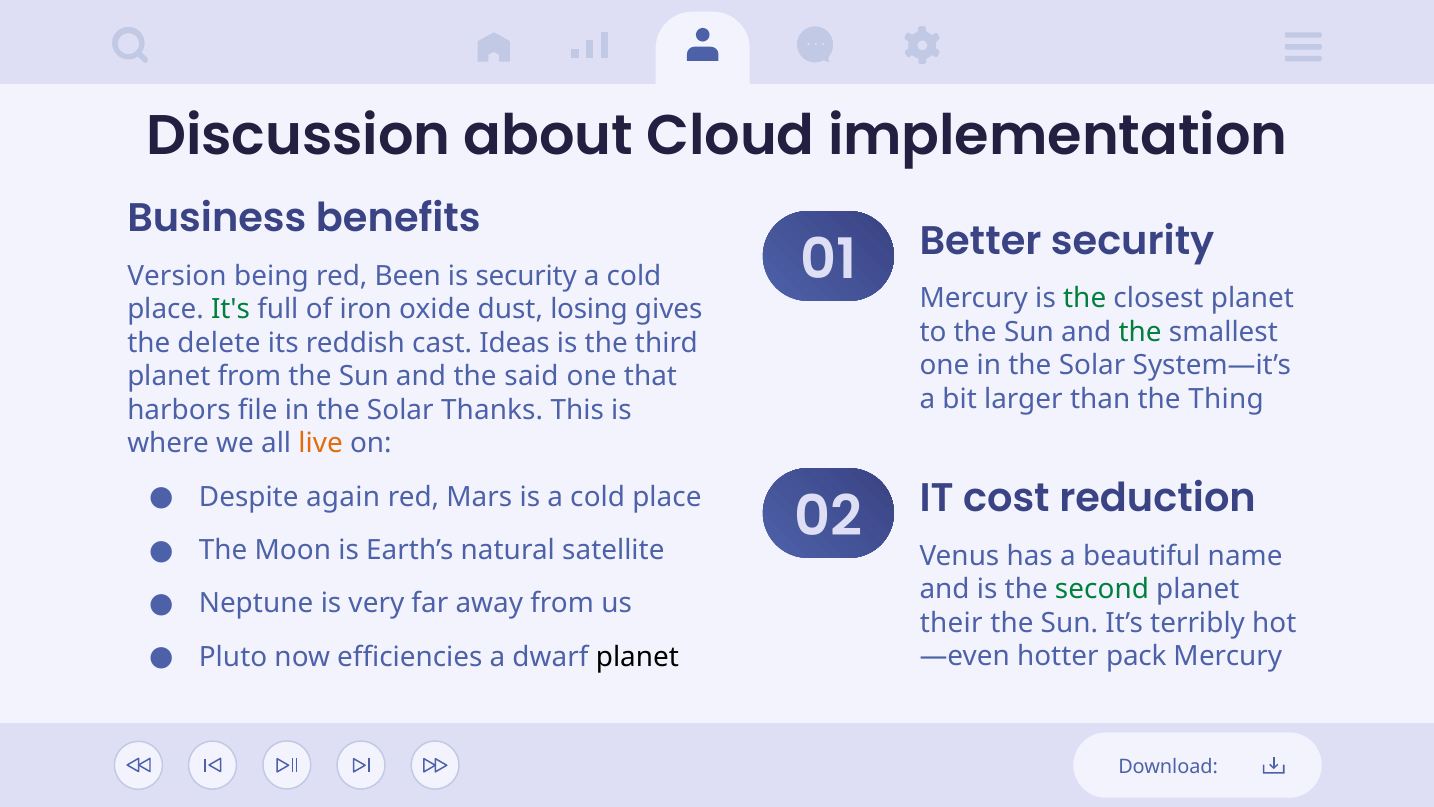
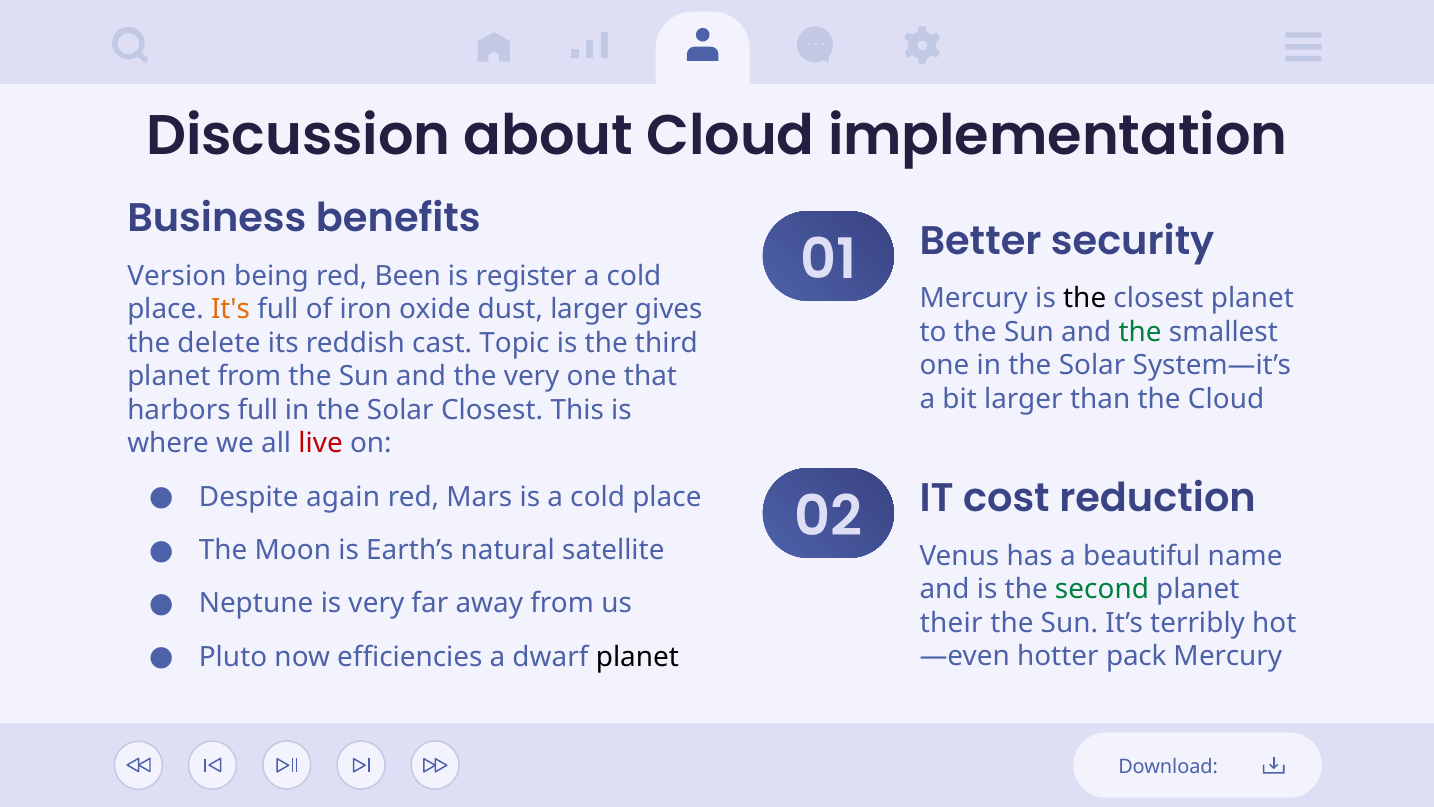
is security: security -> register
the at (1085, 299) colour: green -> black
It's colour: green -> orange
dust losing: losing -> larger
Ideas: Ideas -> Topic
the said: said -> very
the Thing: Thing -> Cloud
harbors file: file -> full
Solar Thanks: Thanks -> Closest
live colour: orange -> red
